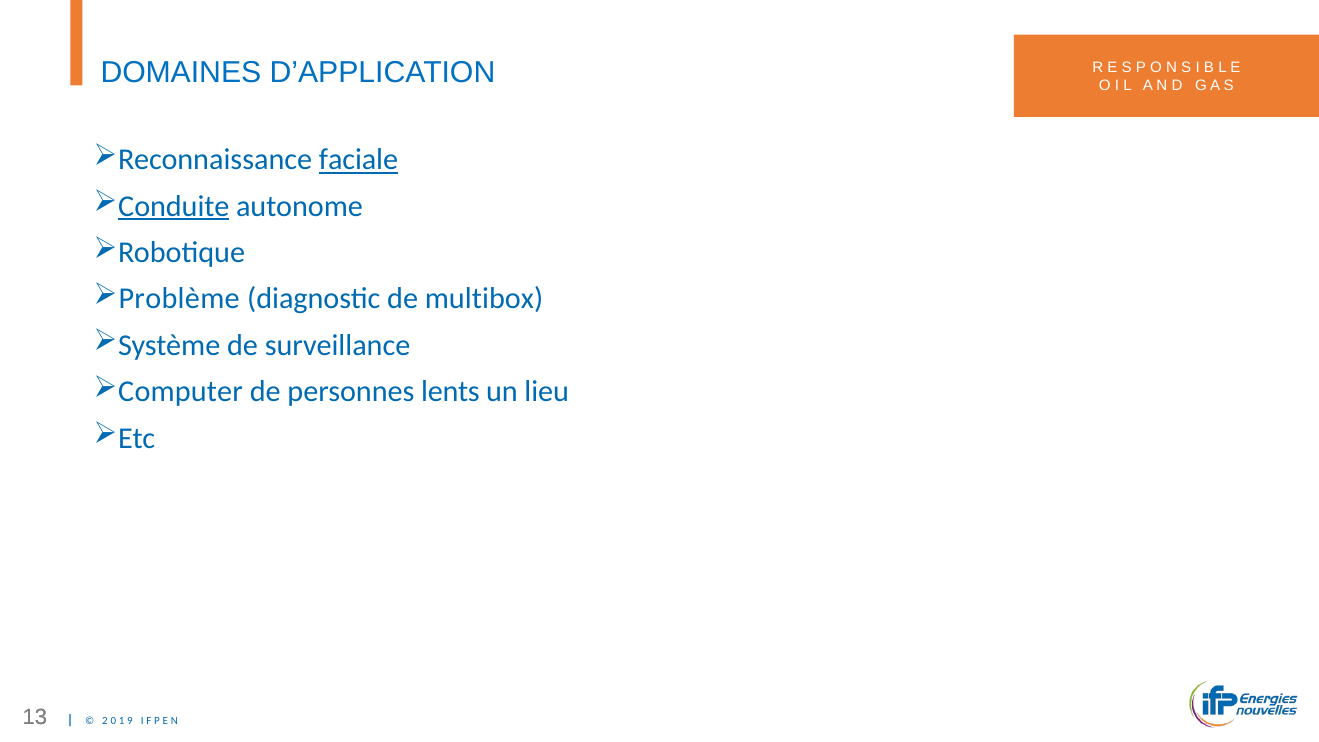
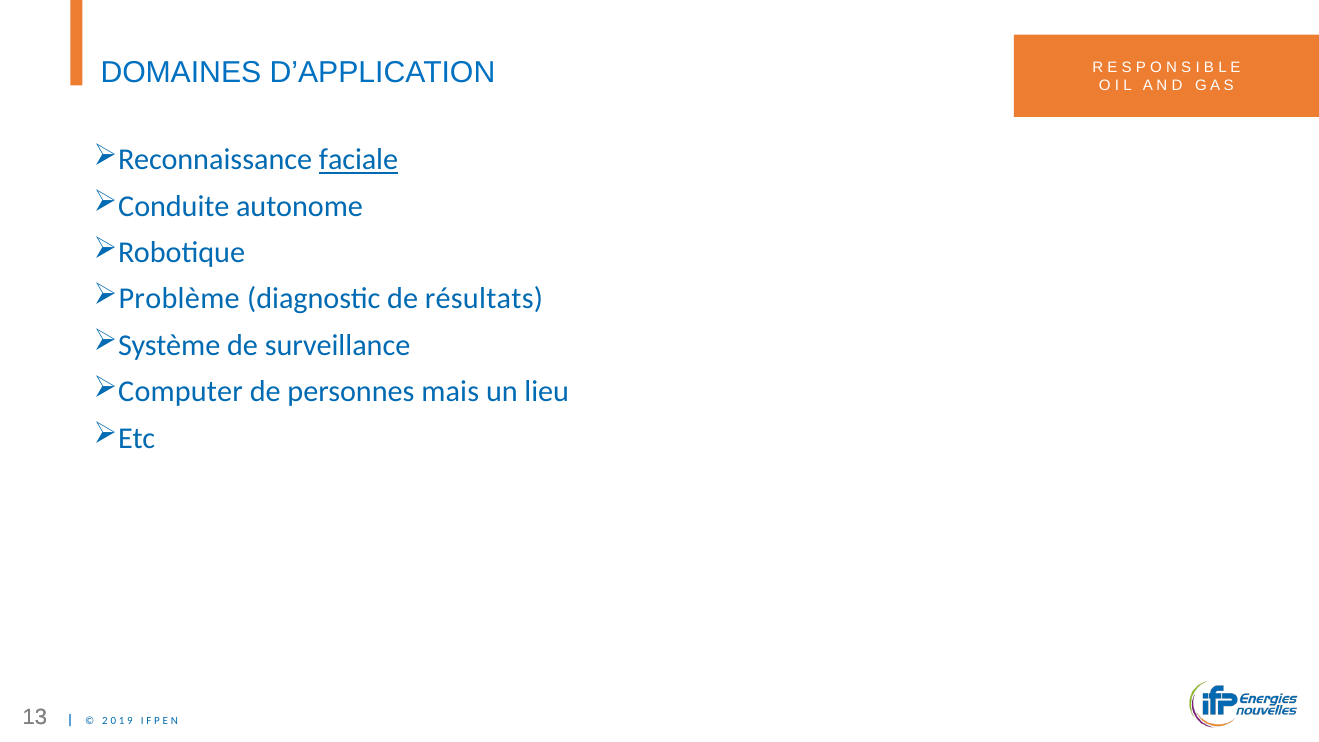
Conduite underline: present -> none
multibox: multibox -> résultats
lents: lents -> mais
